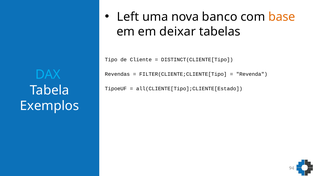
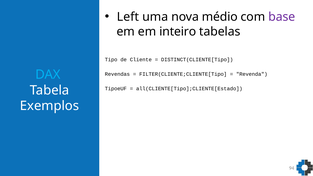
banco: banco -> médio
base colour: orange -> purple
deixar: deixar -> inteiro
